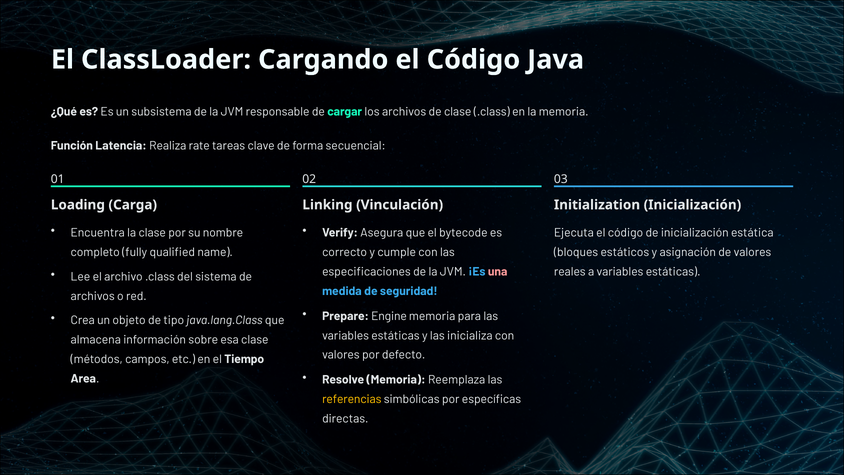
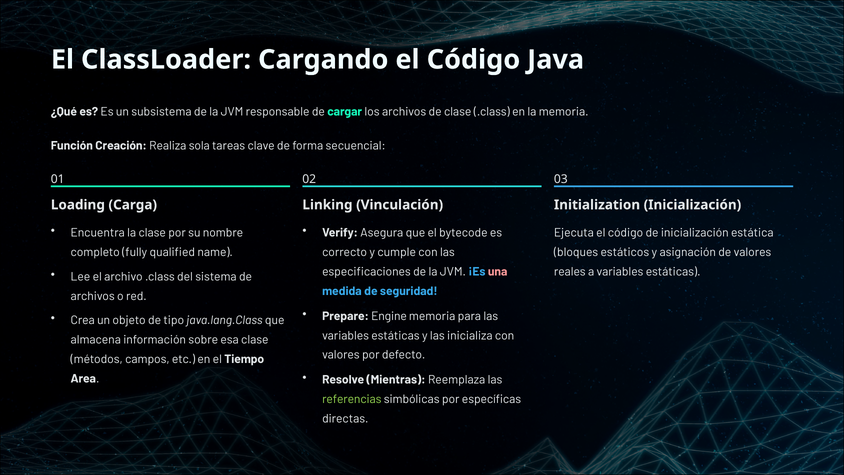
Latencia: Latencia -> Creación
rate: rate -> sola
Resolve Memoria: Memoria -> Mientras
referencias colour: yellow -> light green
